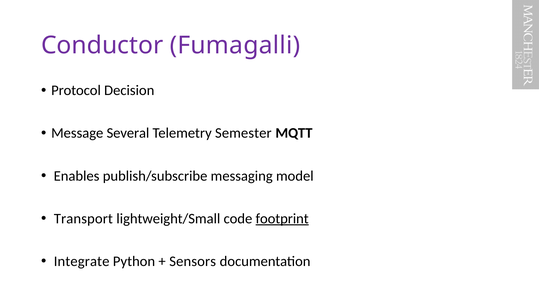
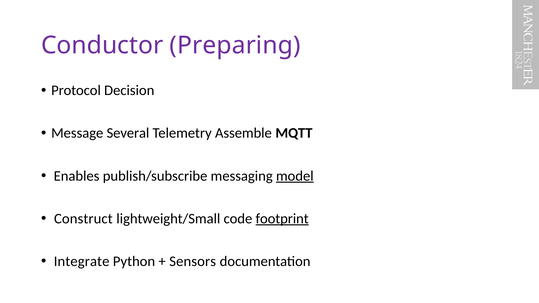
Fumagalli: Fumagalli -> Preparing
Semester: Semester -> Assemble
model underline: none -> present
Transport: Transport -> Construct
